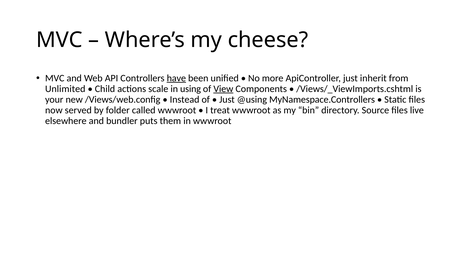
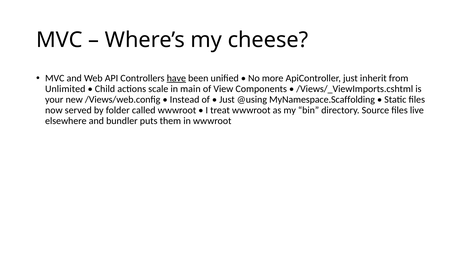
using: using -> main
View underline: present -> none
MyNamespace.Controllers: MyNamespace.Controllers -> MyNamespace.Scaffolding
